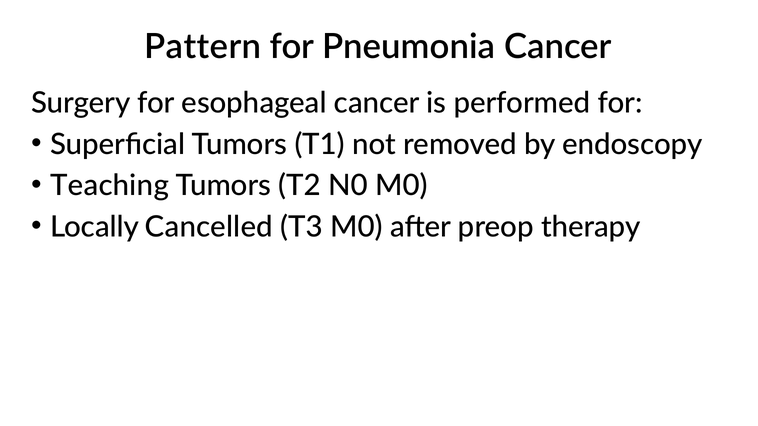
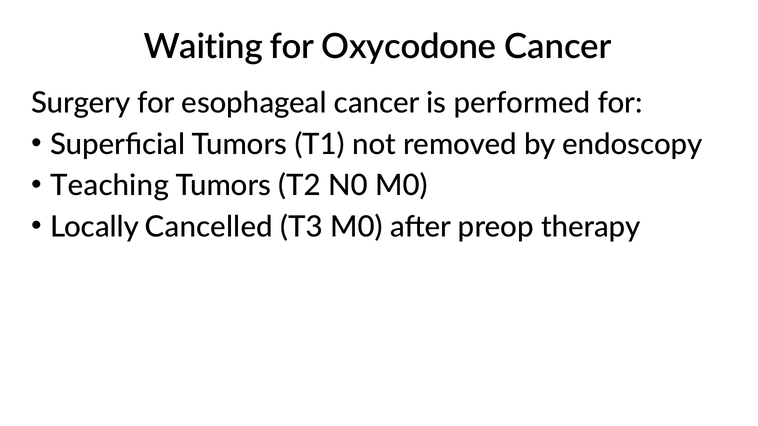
Pattern: Pattern -> Waiting
Pneumonia: Pneumonia -> Oxycodone
